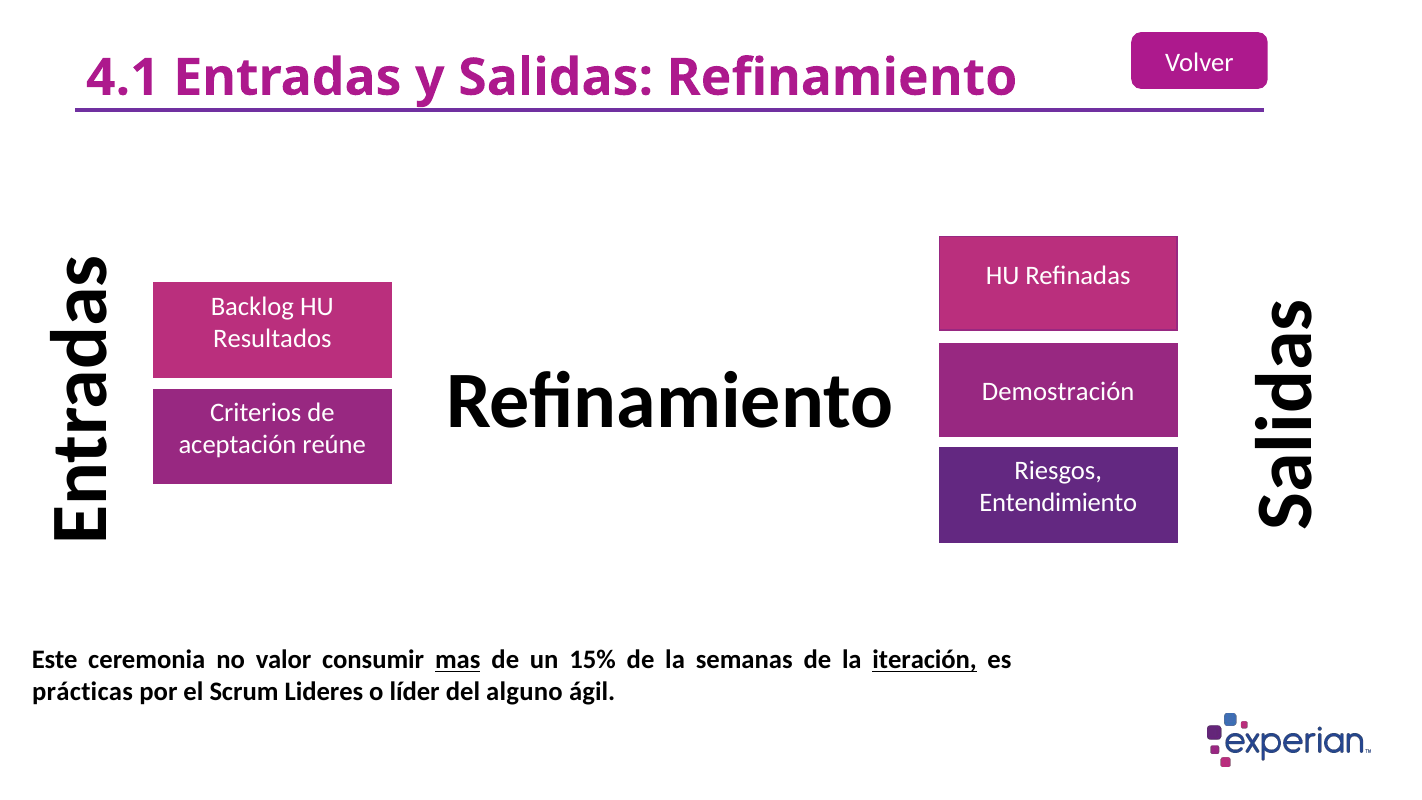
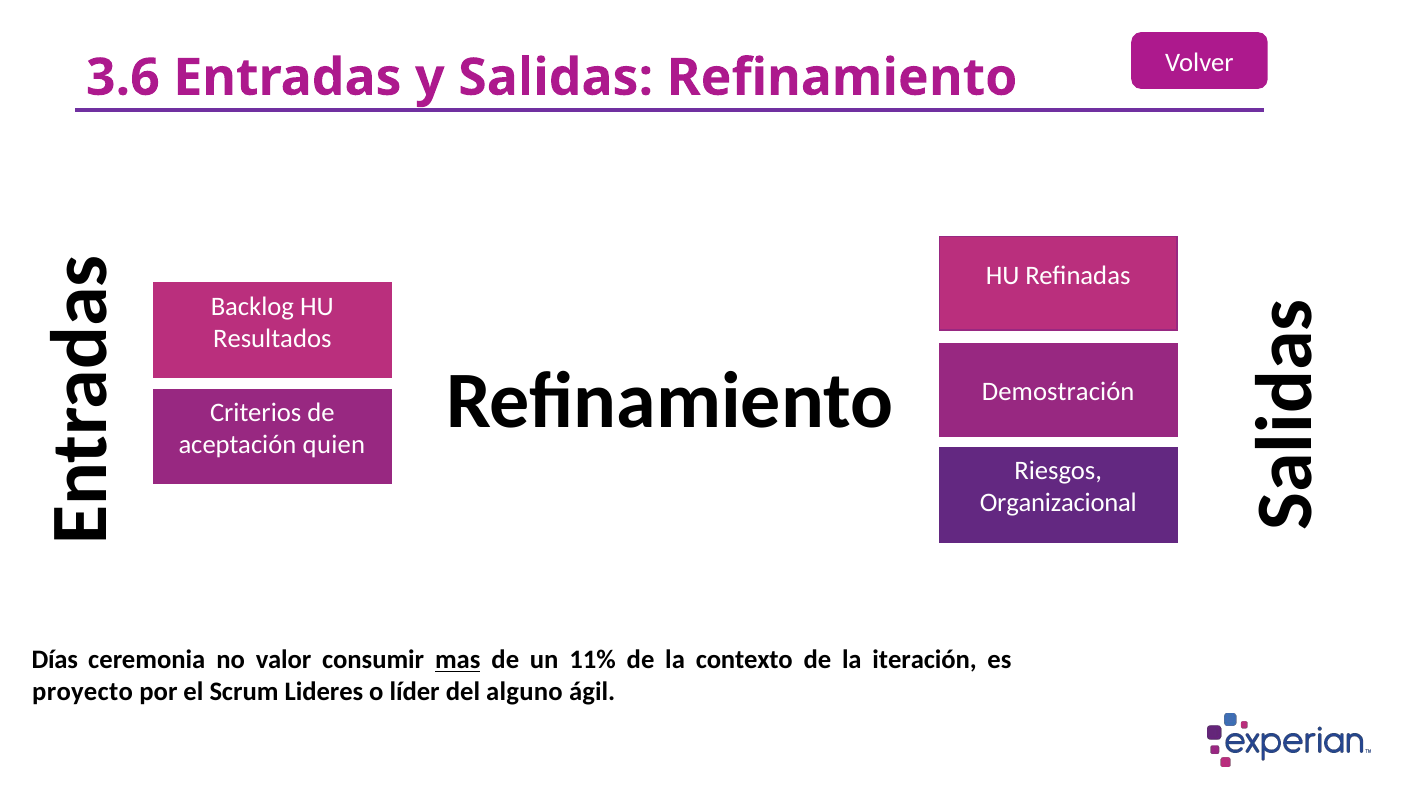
4.1: 4.1 -> 3.6
reúne: reúne -> quien
Entendimiento: Entendimiento -> Organizacional
Este: Este -> Días
15%: 15% -> 11%
semanas: semanas -> contexto
iteración underline: present -> none
prácticas: prácticas -> proyecto
